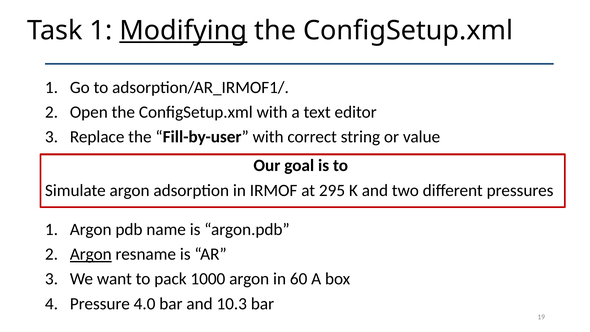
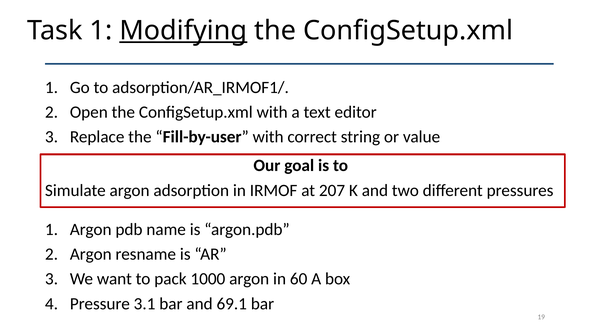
295: 295 -> 207
Argon at (91, 254) underline: present -> none
4.0: 4.0 -> 3.1
10.3: 10.3 -> 69.1
